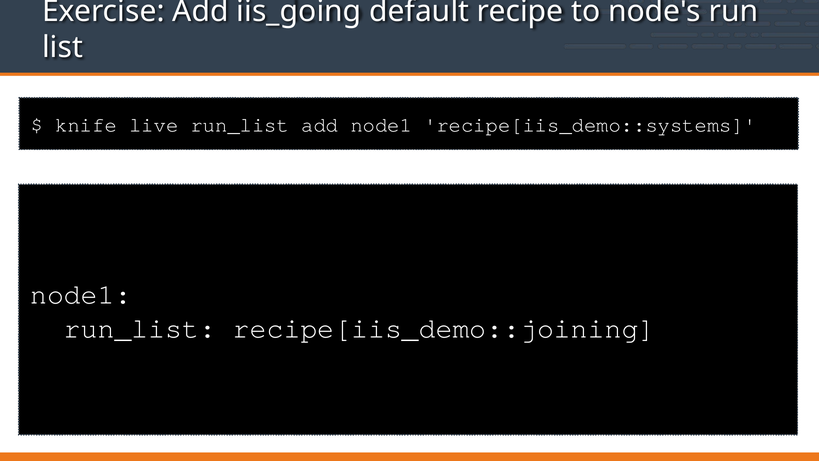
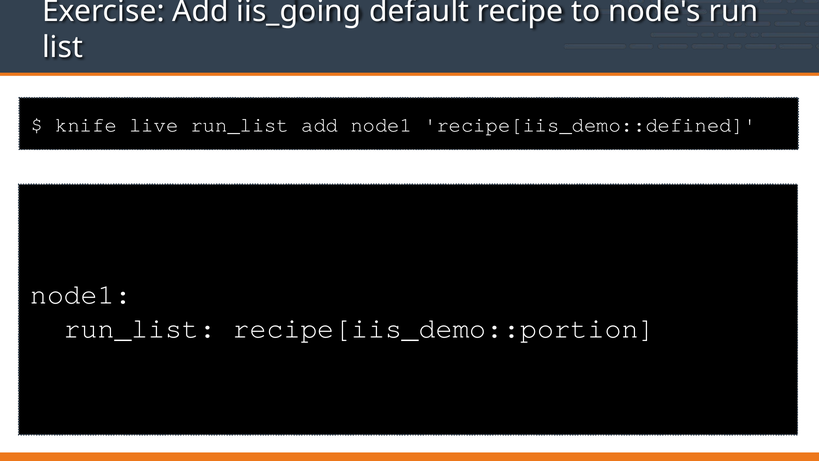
recipe[iis_demo::systems: recipe[iis_demo::systems -> recipe[iis_demo::defined
recipe[iis_demo::joining: recipe[iis_demo::joining -> recipe[iis_demo::portion
